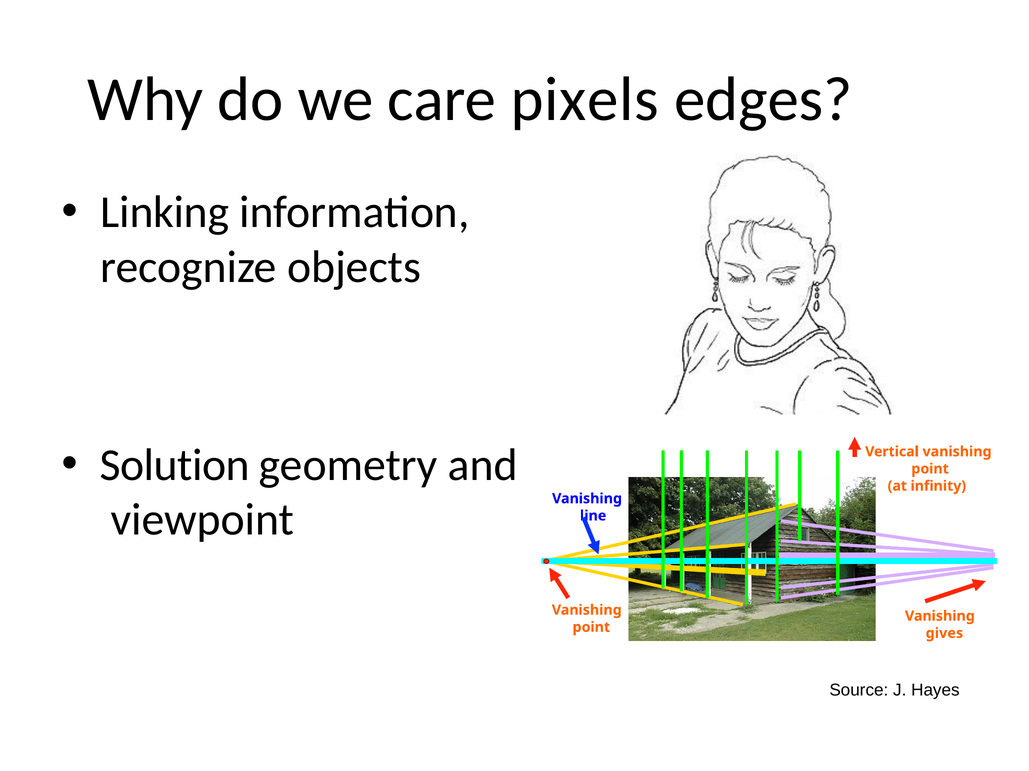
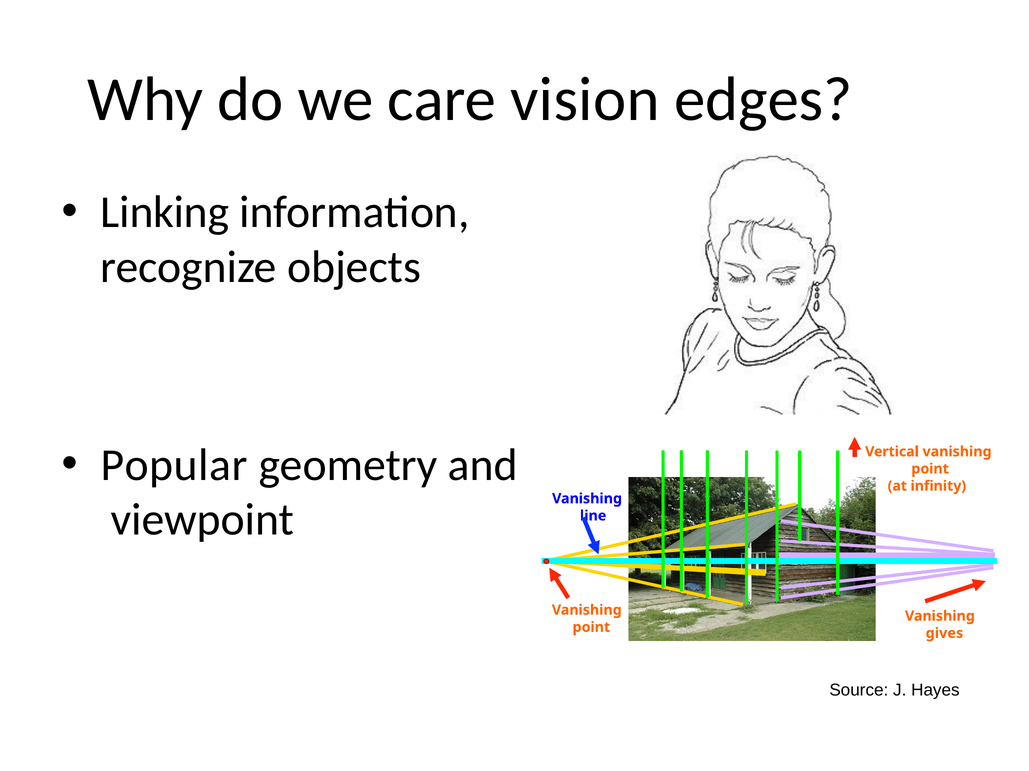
pixels: pixels -> vision
Solution: Solution -> Popular
